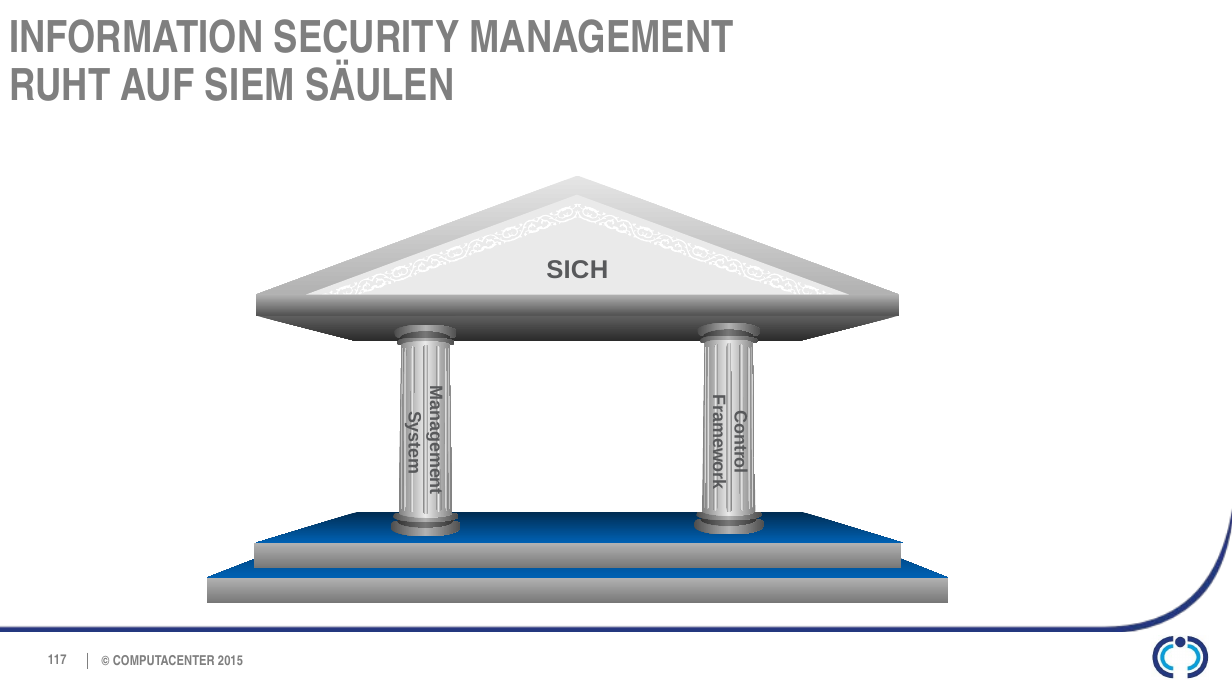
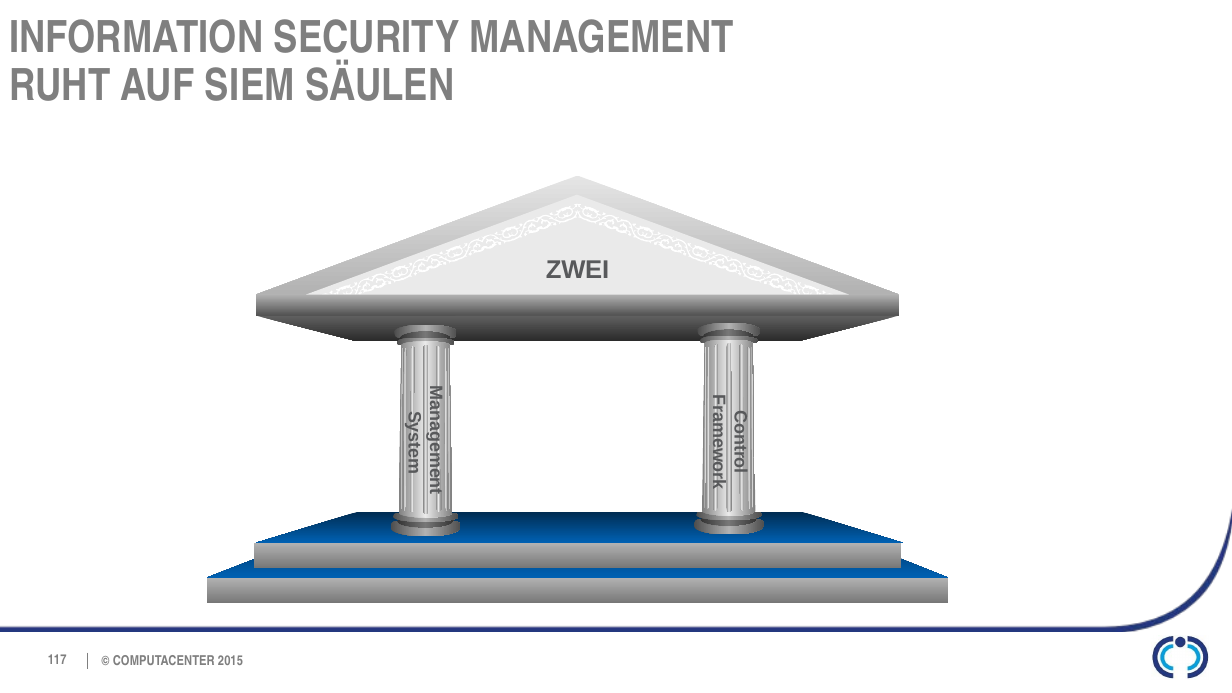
SICH: SICH -> ZWEI
